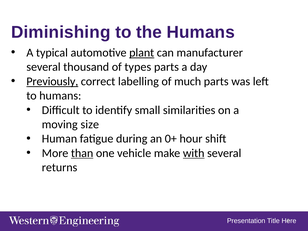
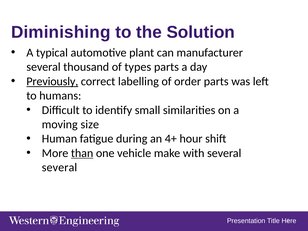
the Humans: Humans -> Solution
plant underline: present -> none
much: much -> order
0+: 0+ -> 4+
with underline: present -> none
returns at (60, 167): returns -> several
